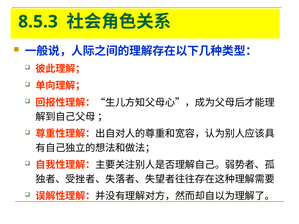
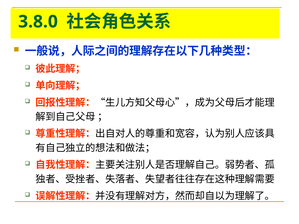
8.5.3: 8.5.3 -> 3.8.0
